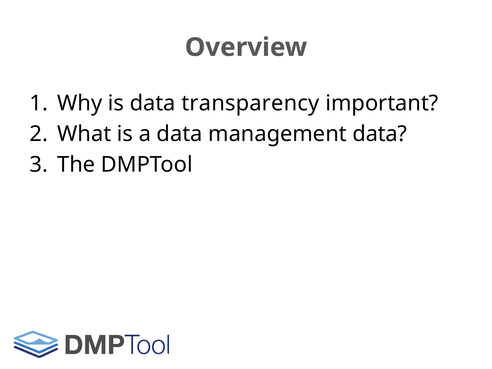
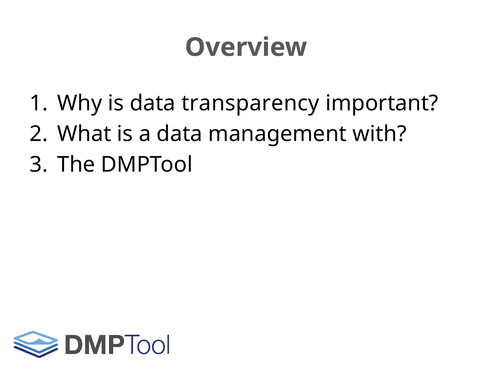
management data: data -> with
